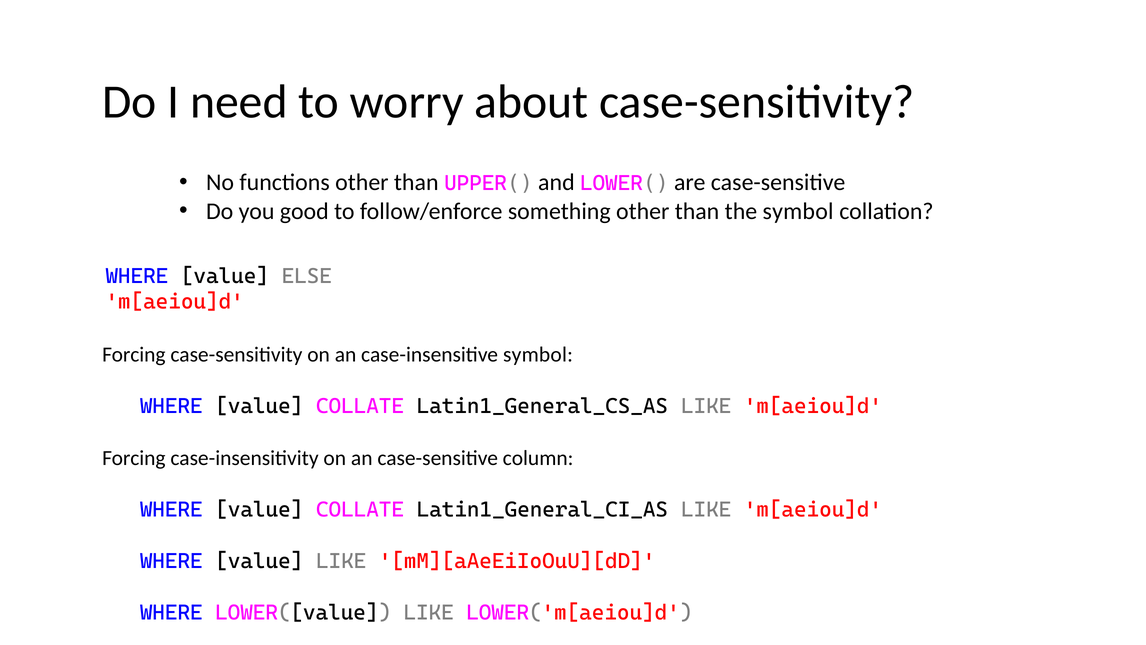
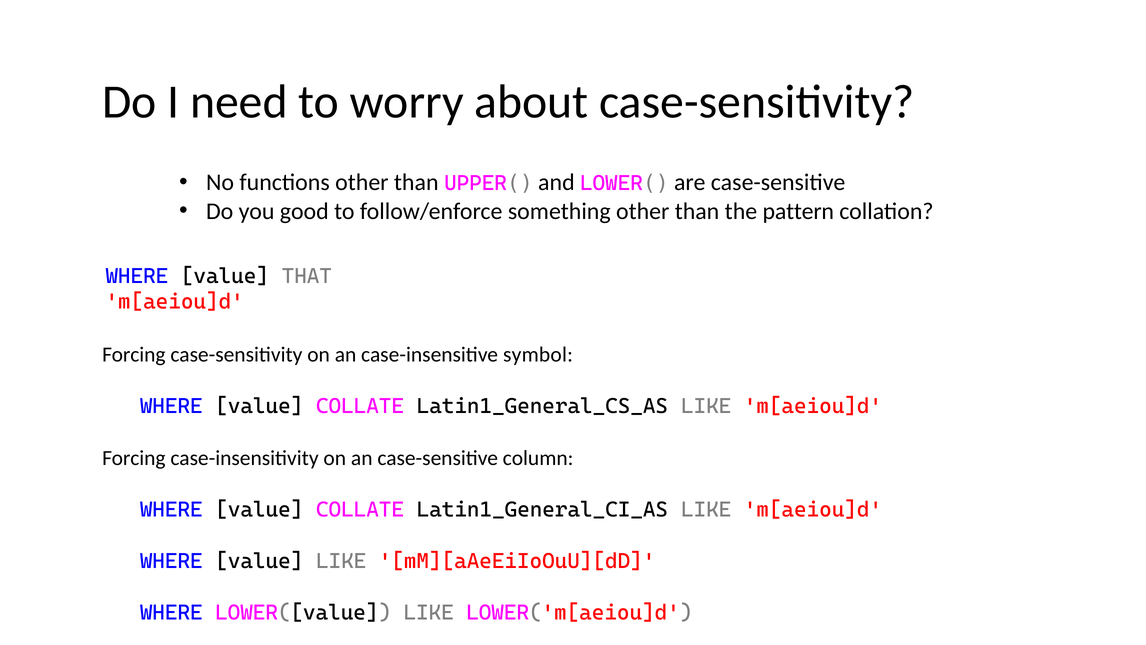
the symbol: symbol -> pattern
ELSE: ELSE -> THAT
